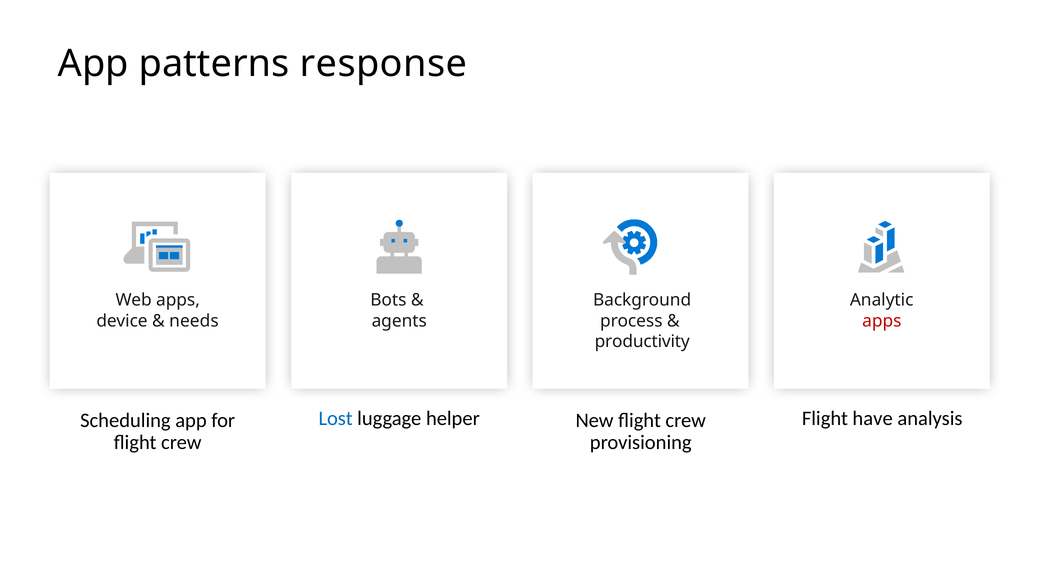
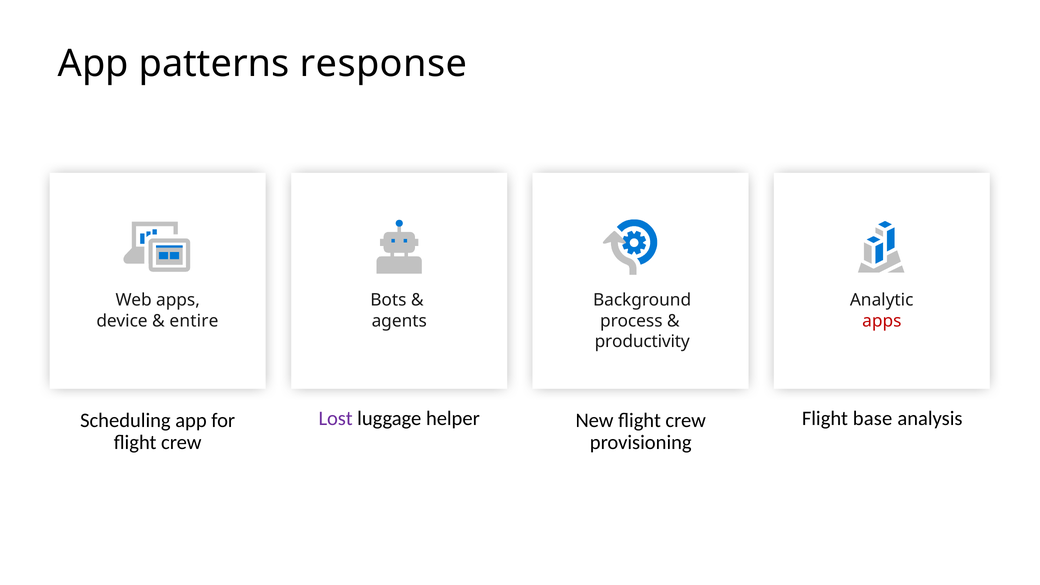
needs: needs -> entire
Lost colour: blue -> purple
have: have -> base
